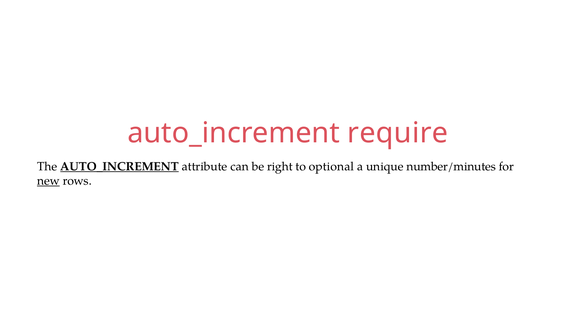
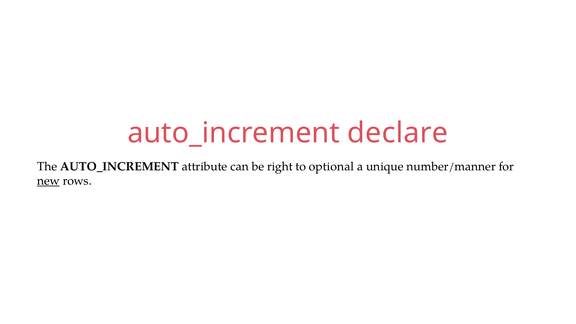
require: require -> declare
AUTO_INCREMENT at (120, 166) underline: present -> none
number/minutes: number/minutes -> number/manner
